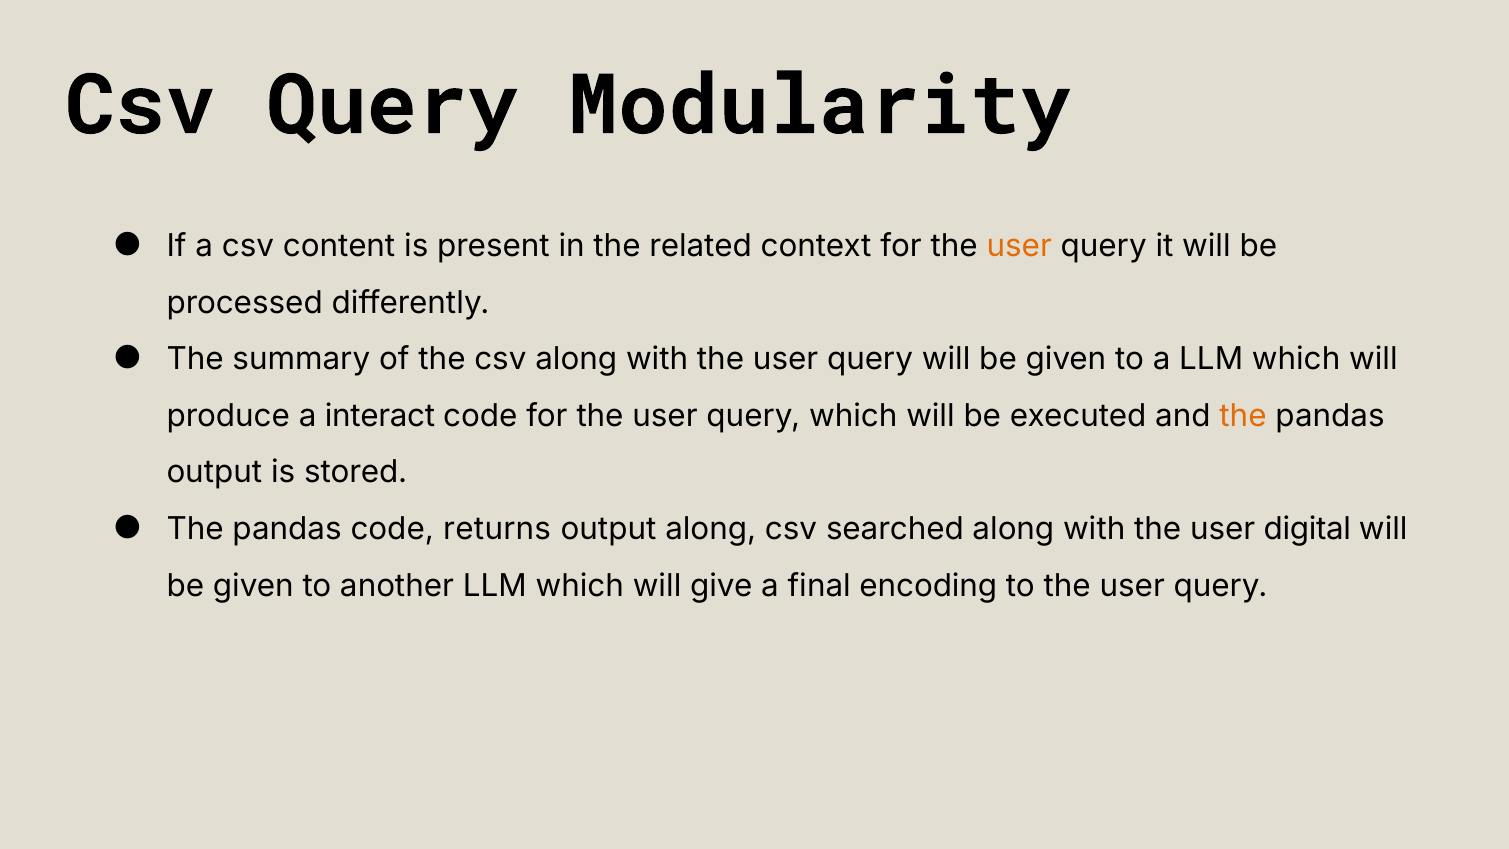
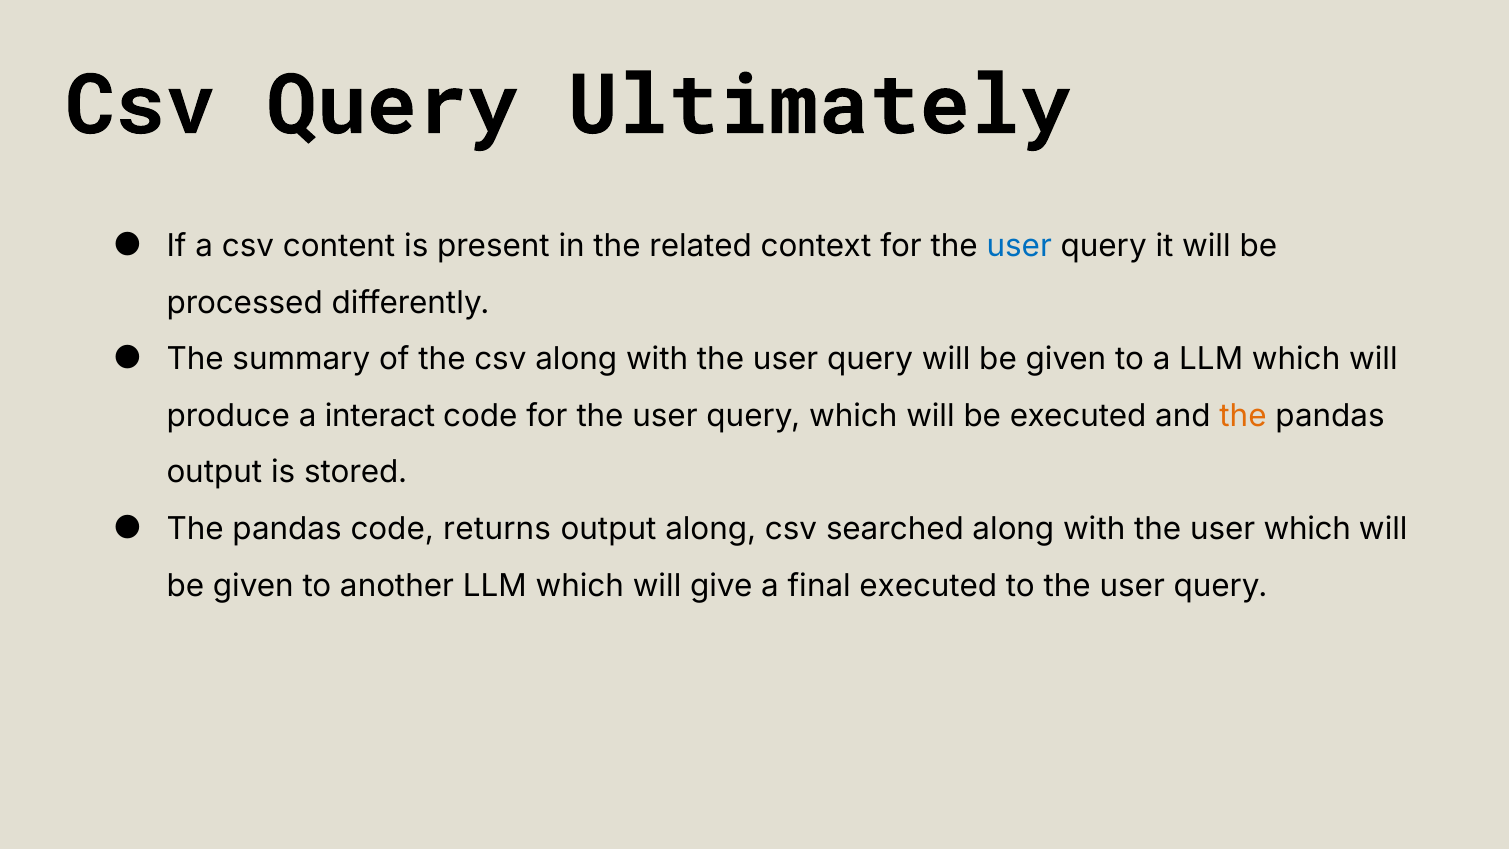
Modularity: Modularity -> Ultimately
user at (1019, 246) colour: orange -> blue
user digital: digital -> which
final encoding: encoding -> executed
